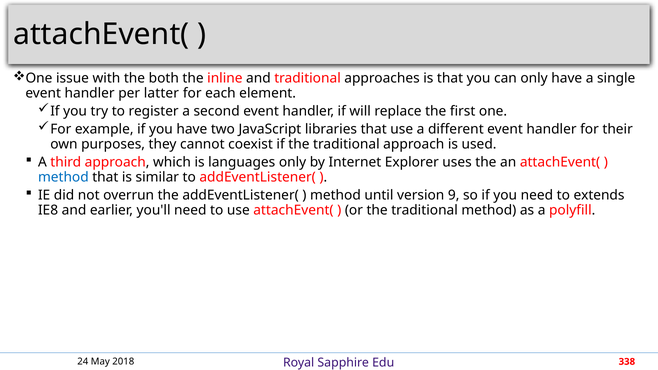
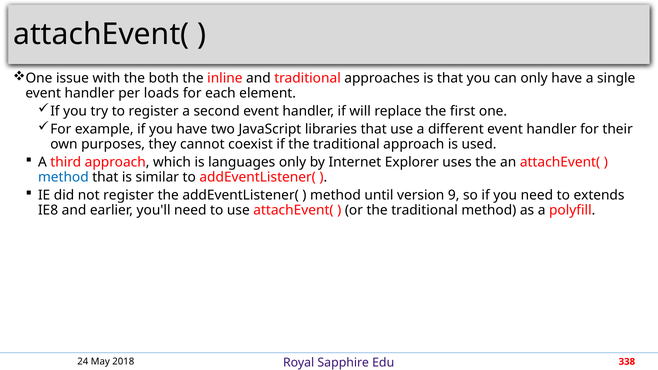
latter: latter -> loads
not overrun: overrun -> register
